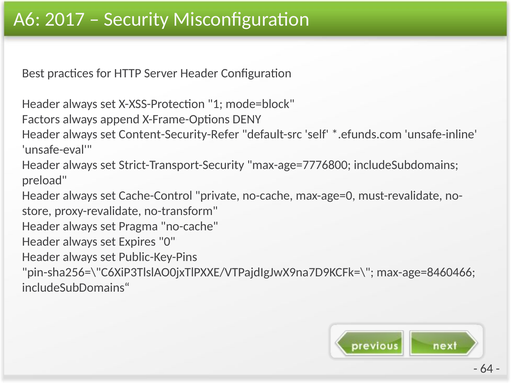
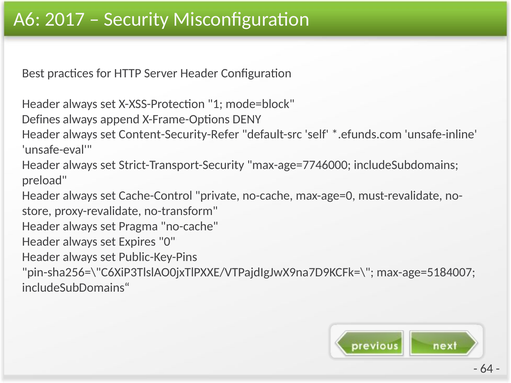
Factors: Factors -> Defines
max-age=7776800: max-age=7776800 -> max-age=7746000
max-age=8460466: max-age=8460466 -> max-age=5184007
